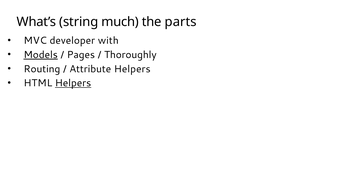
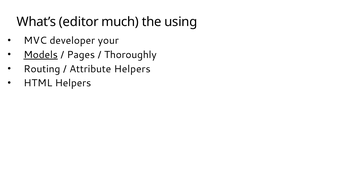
string: string -> editor
parts: parts -> using
with: with -> your
Helpers at (73, 83) underline: present -> none
